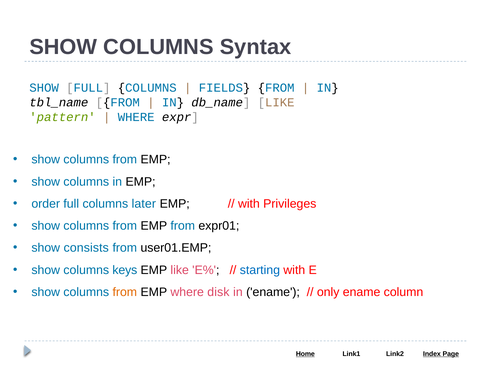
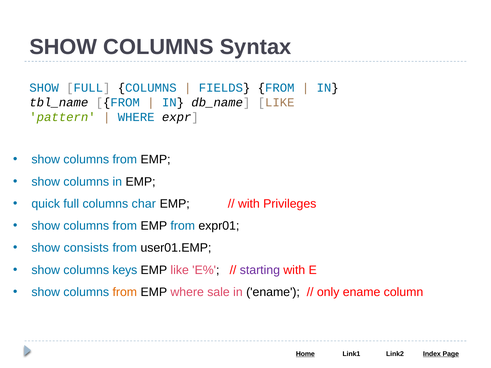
order: order -> quick
later: later -> char
starting colour: blue -> purple
disk: disk -> sale
